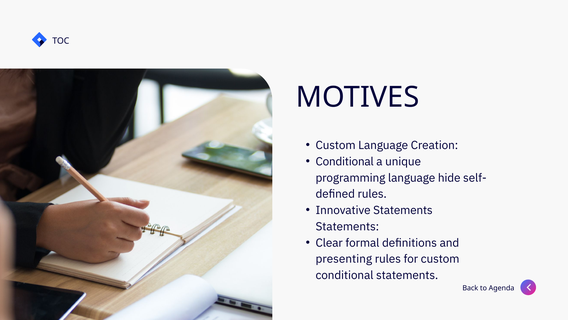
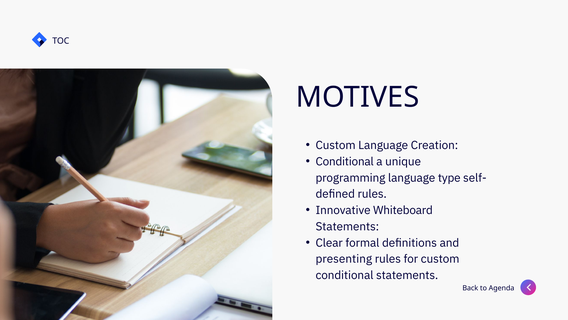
hide: hide -> type
Innovative Statements: Statements -> Whiteboard
